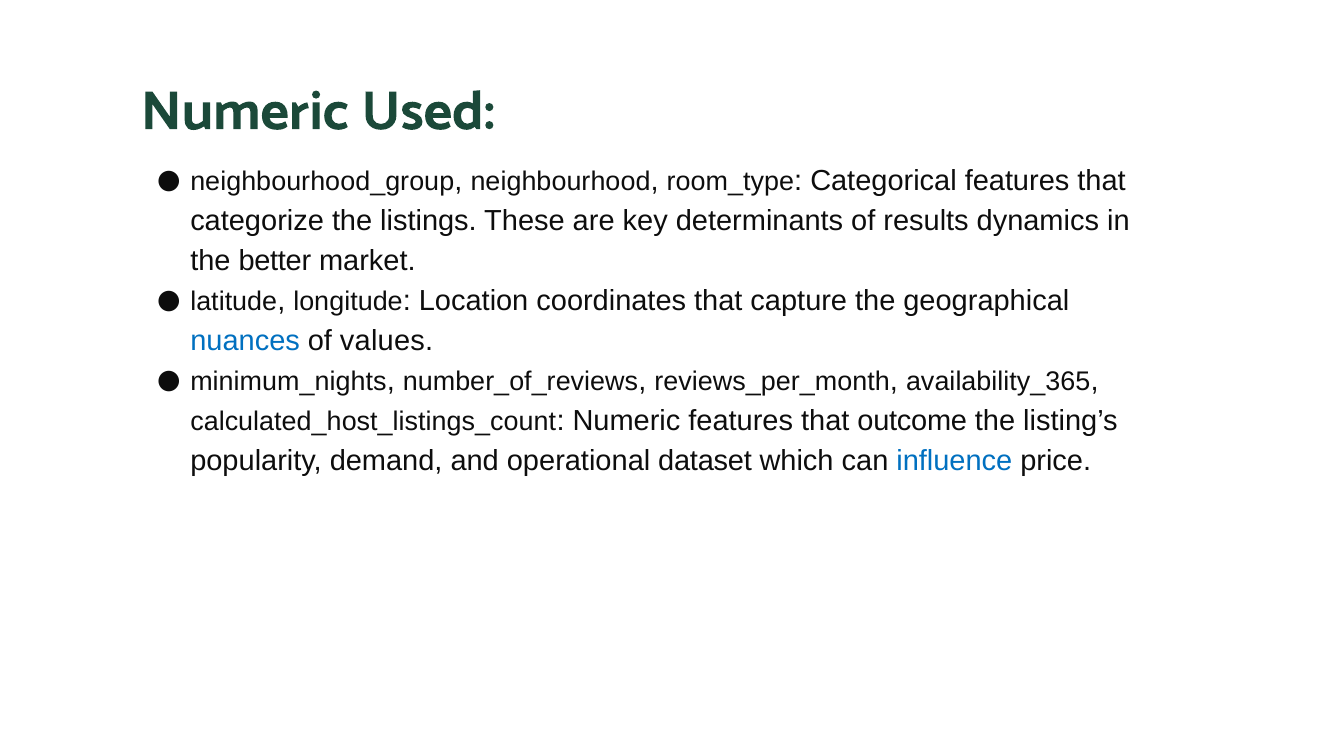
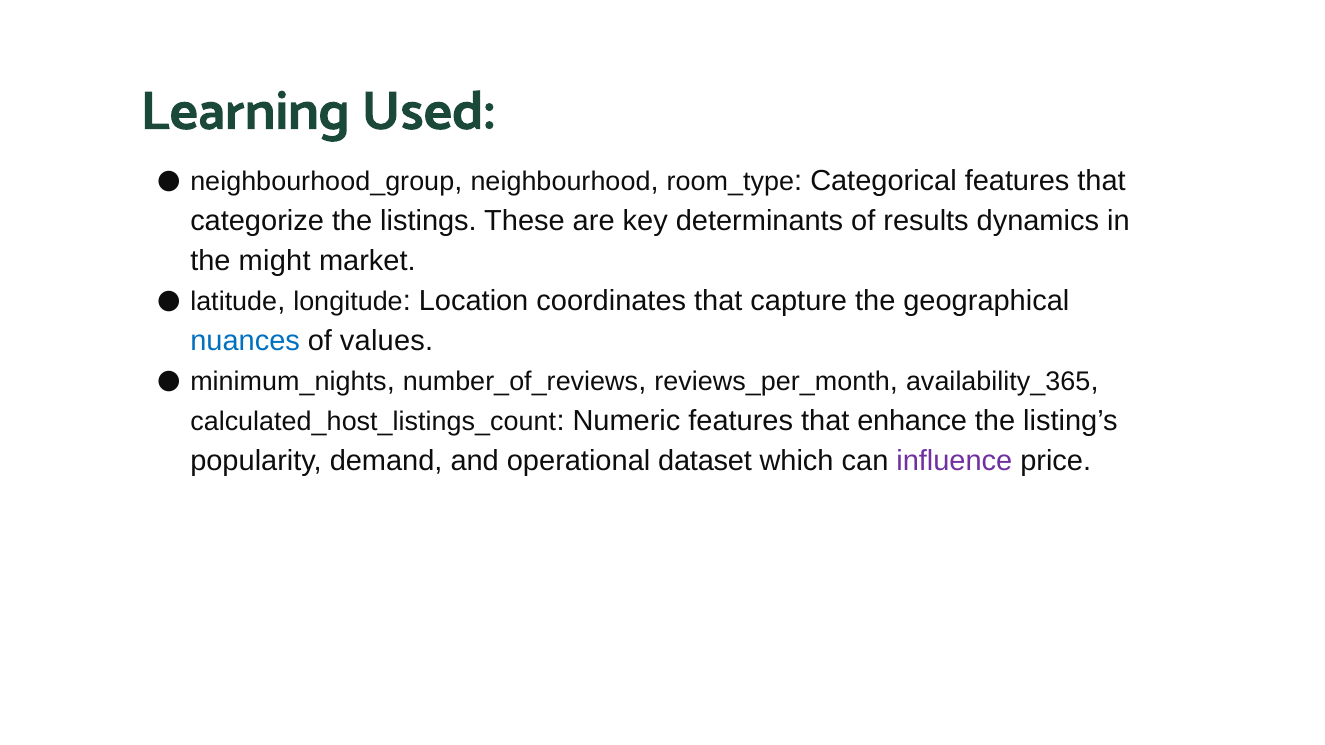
Numeric at (245, 111): Numeric -> Learning
better: better -> might
outcome: outcome -> enhance
influence colour: blue -> purple
